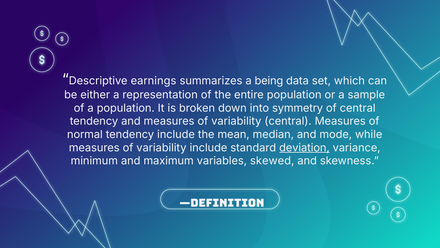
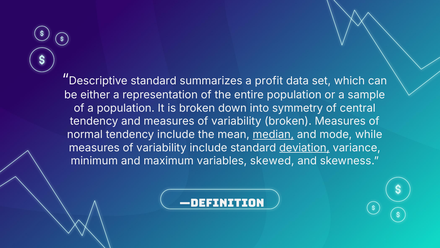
Descriptive earnings: earnings -> standard
being: being -> profit
variability central: central -> broken
median underline: none -> present
